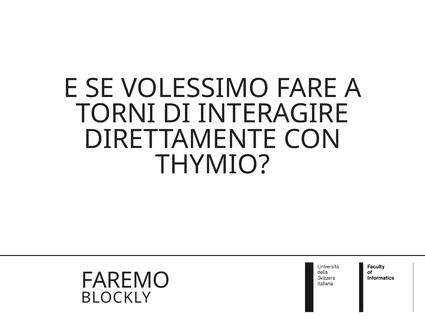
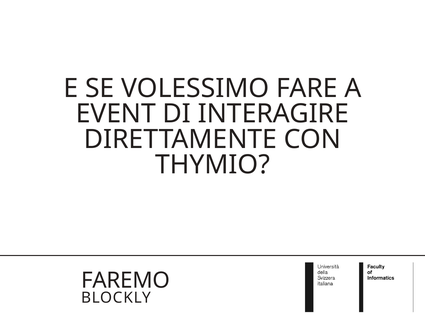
TORNI: TORNI -> EVENT
